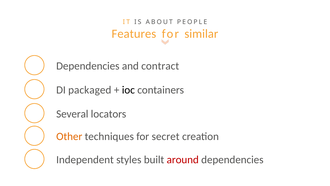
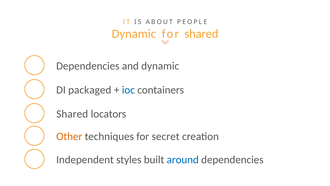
Features at (134, 34): Features -> Dynamic
for similar: similar -> shared
and contract: contract -> dynamic
ioc colour: black -> blue
Several at (72, 114): Several -> Shared
around colour: red -> blue
